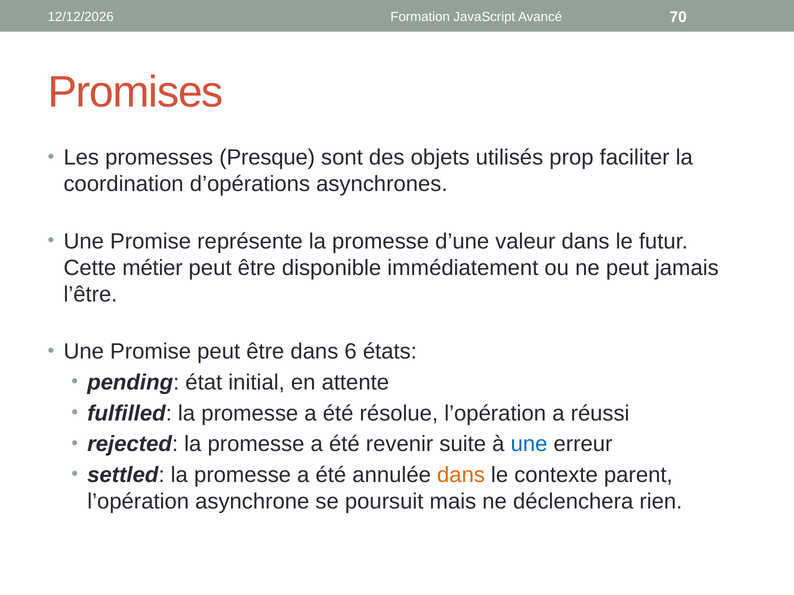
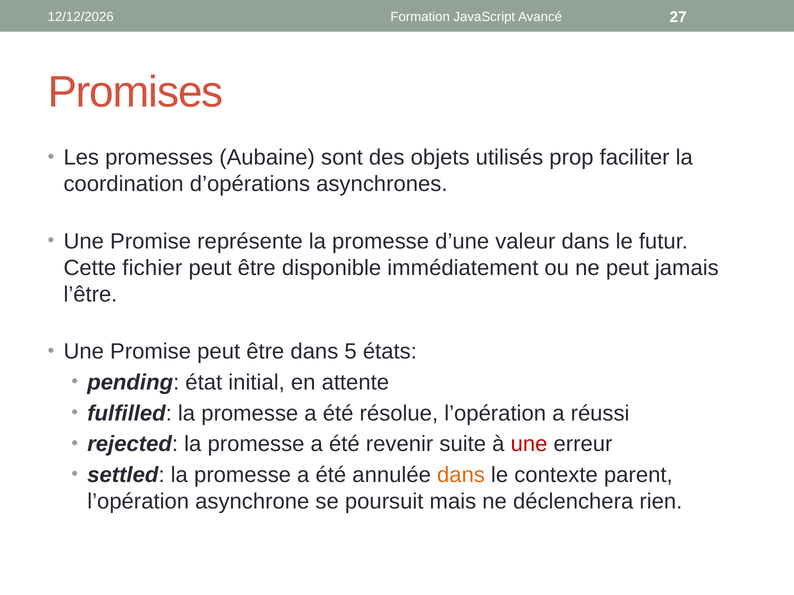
70: 70 -> 27
Presque: Presque -> Aubaine
métier: métier -> fichier
6: 6 -> 5
une at (529, 445) colour: blue -> red
